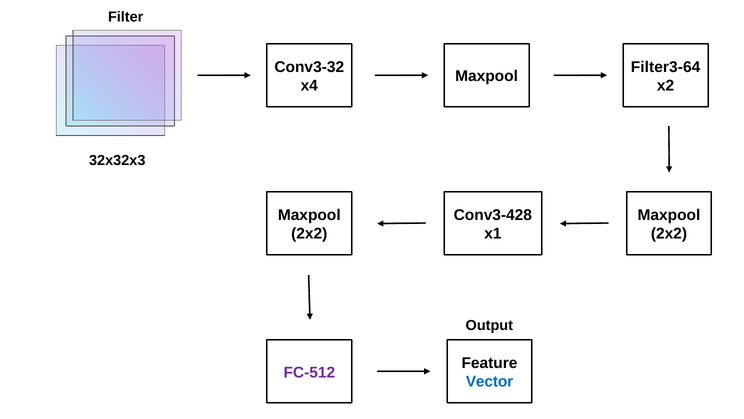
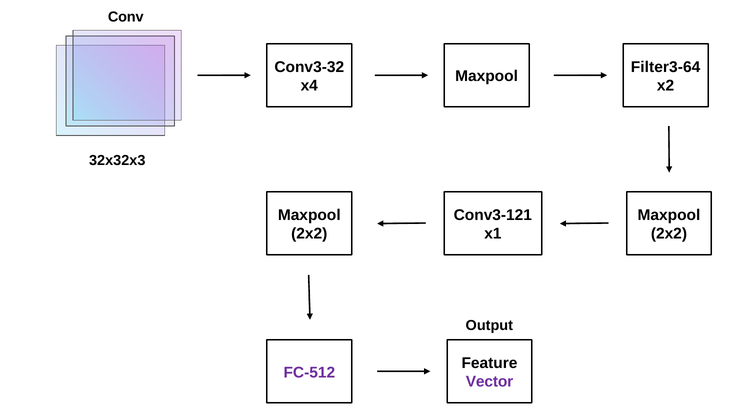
Filter: Filter -> Conv
Conv3-428: Conv3-428 -> Conv3-121
Vector colour: blue -> purple
